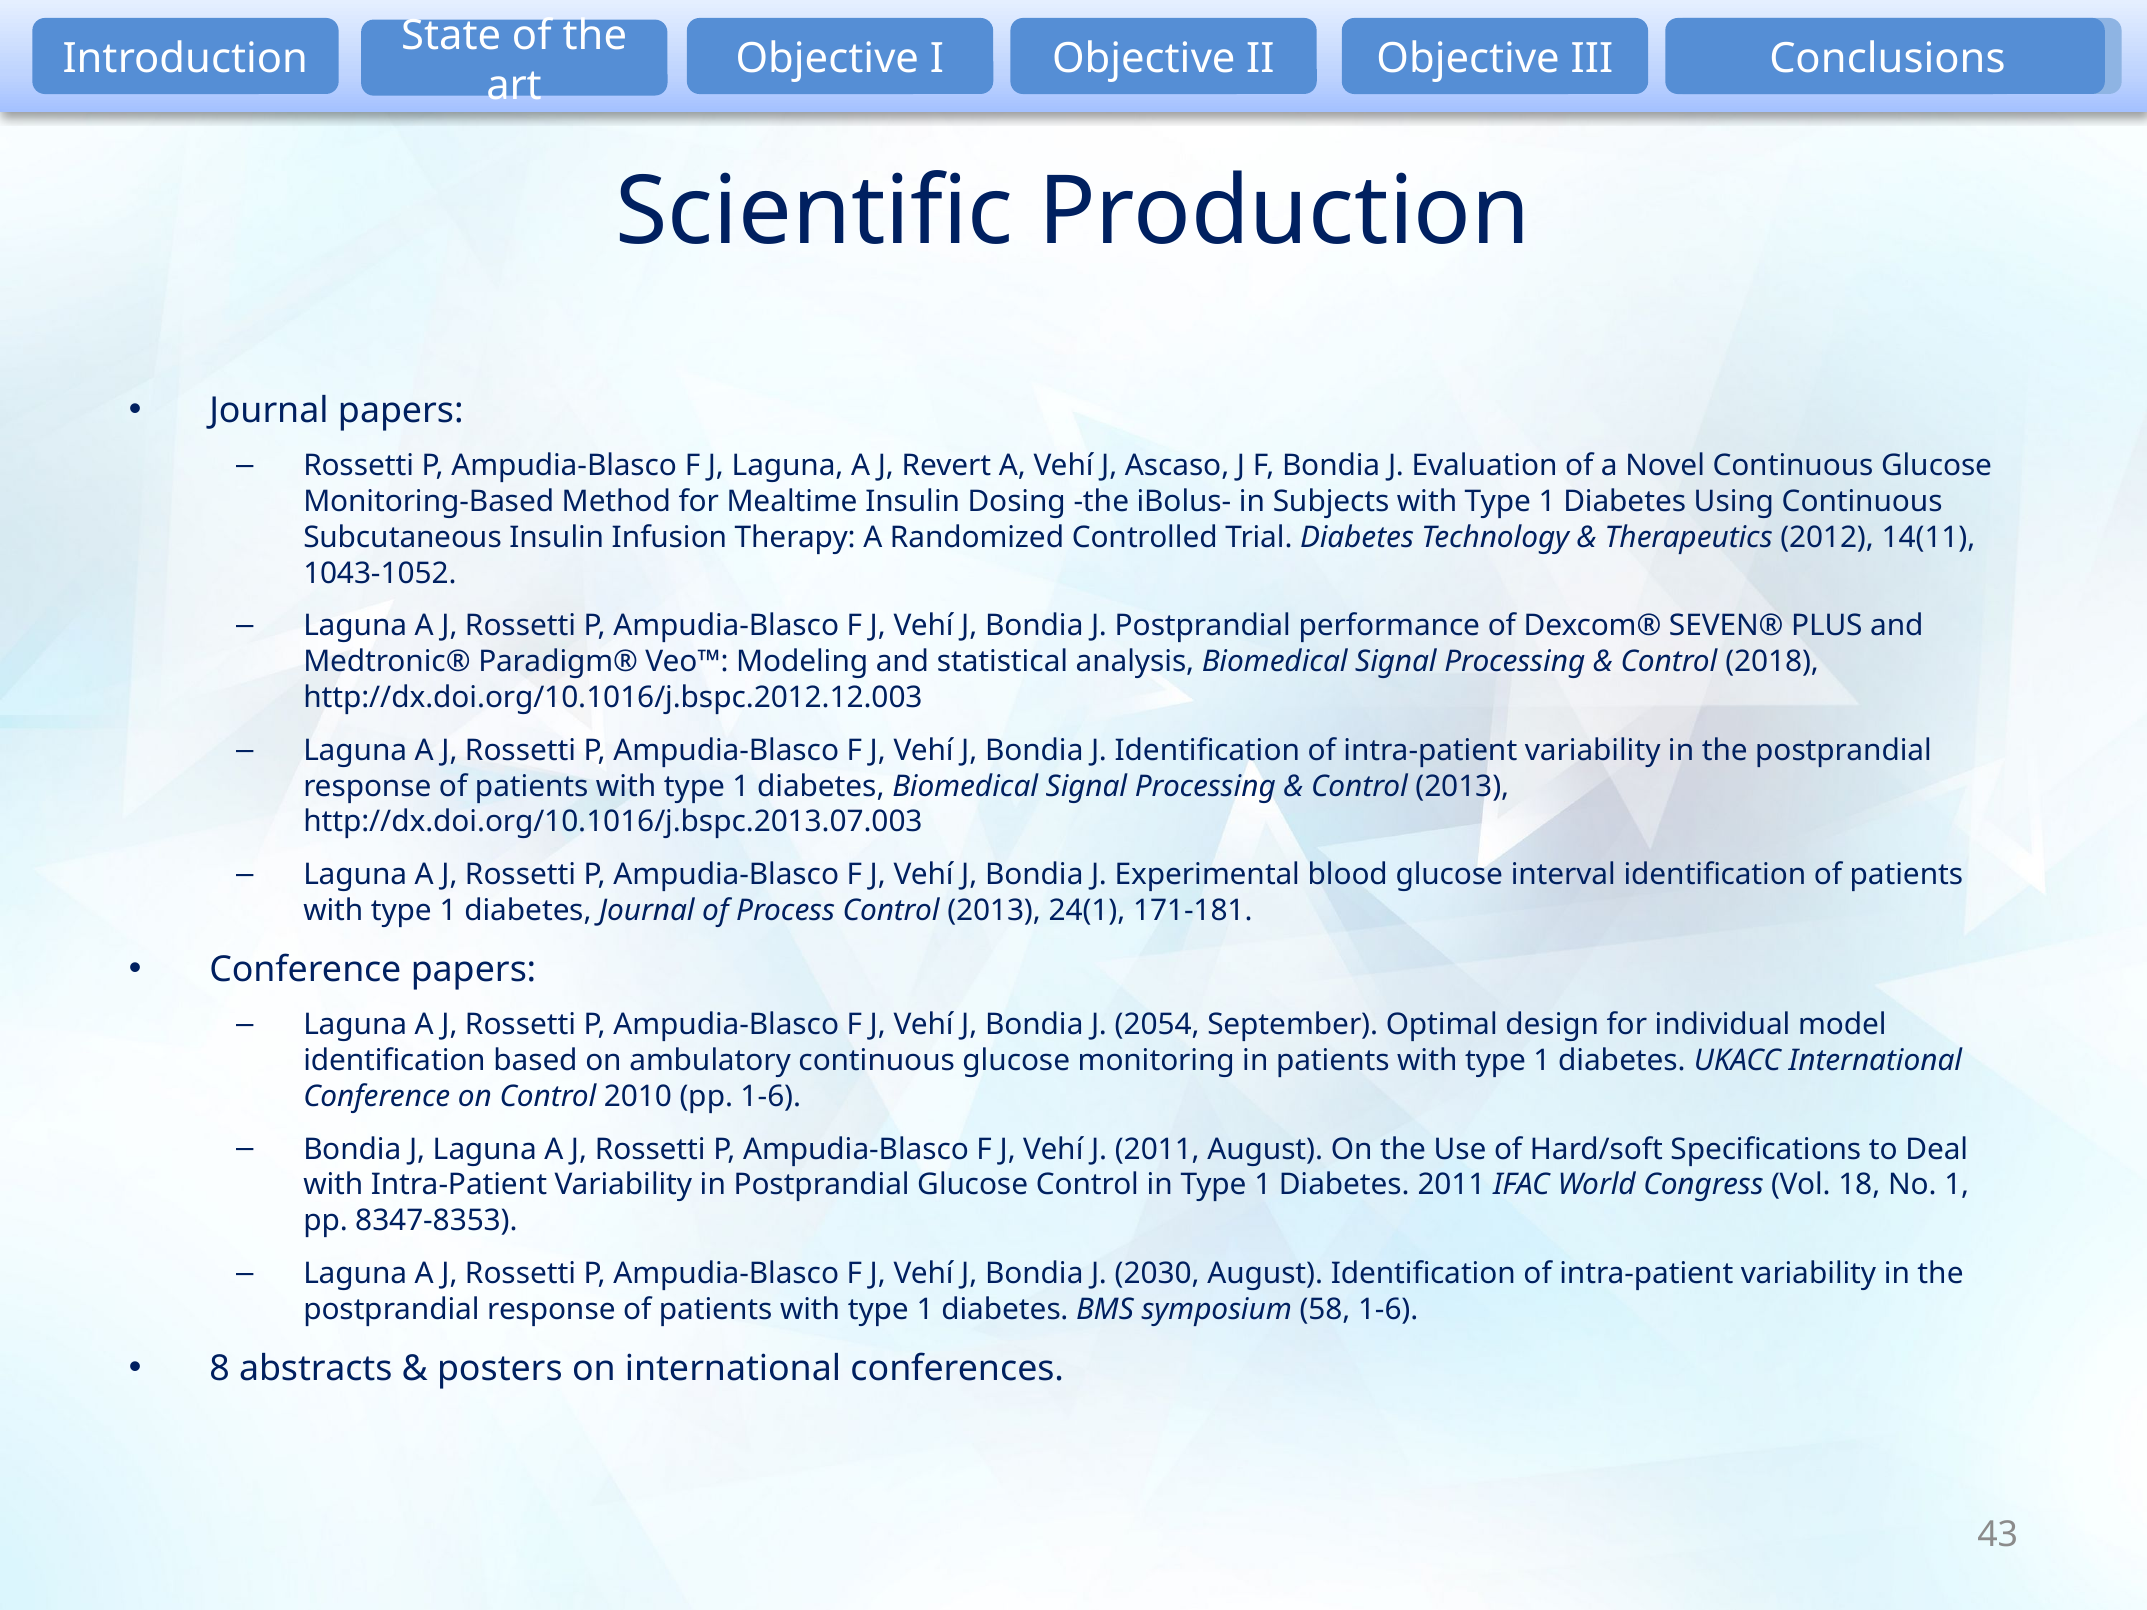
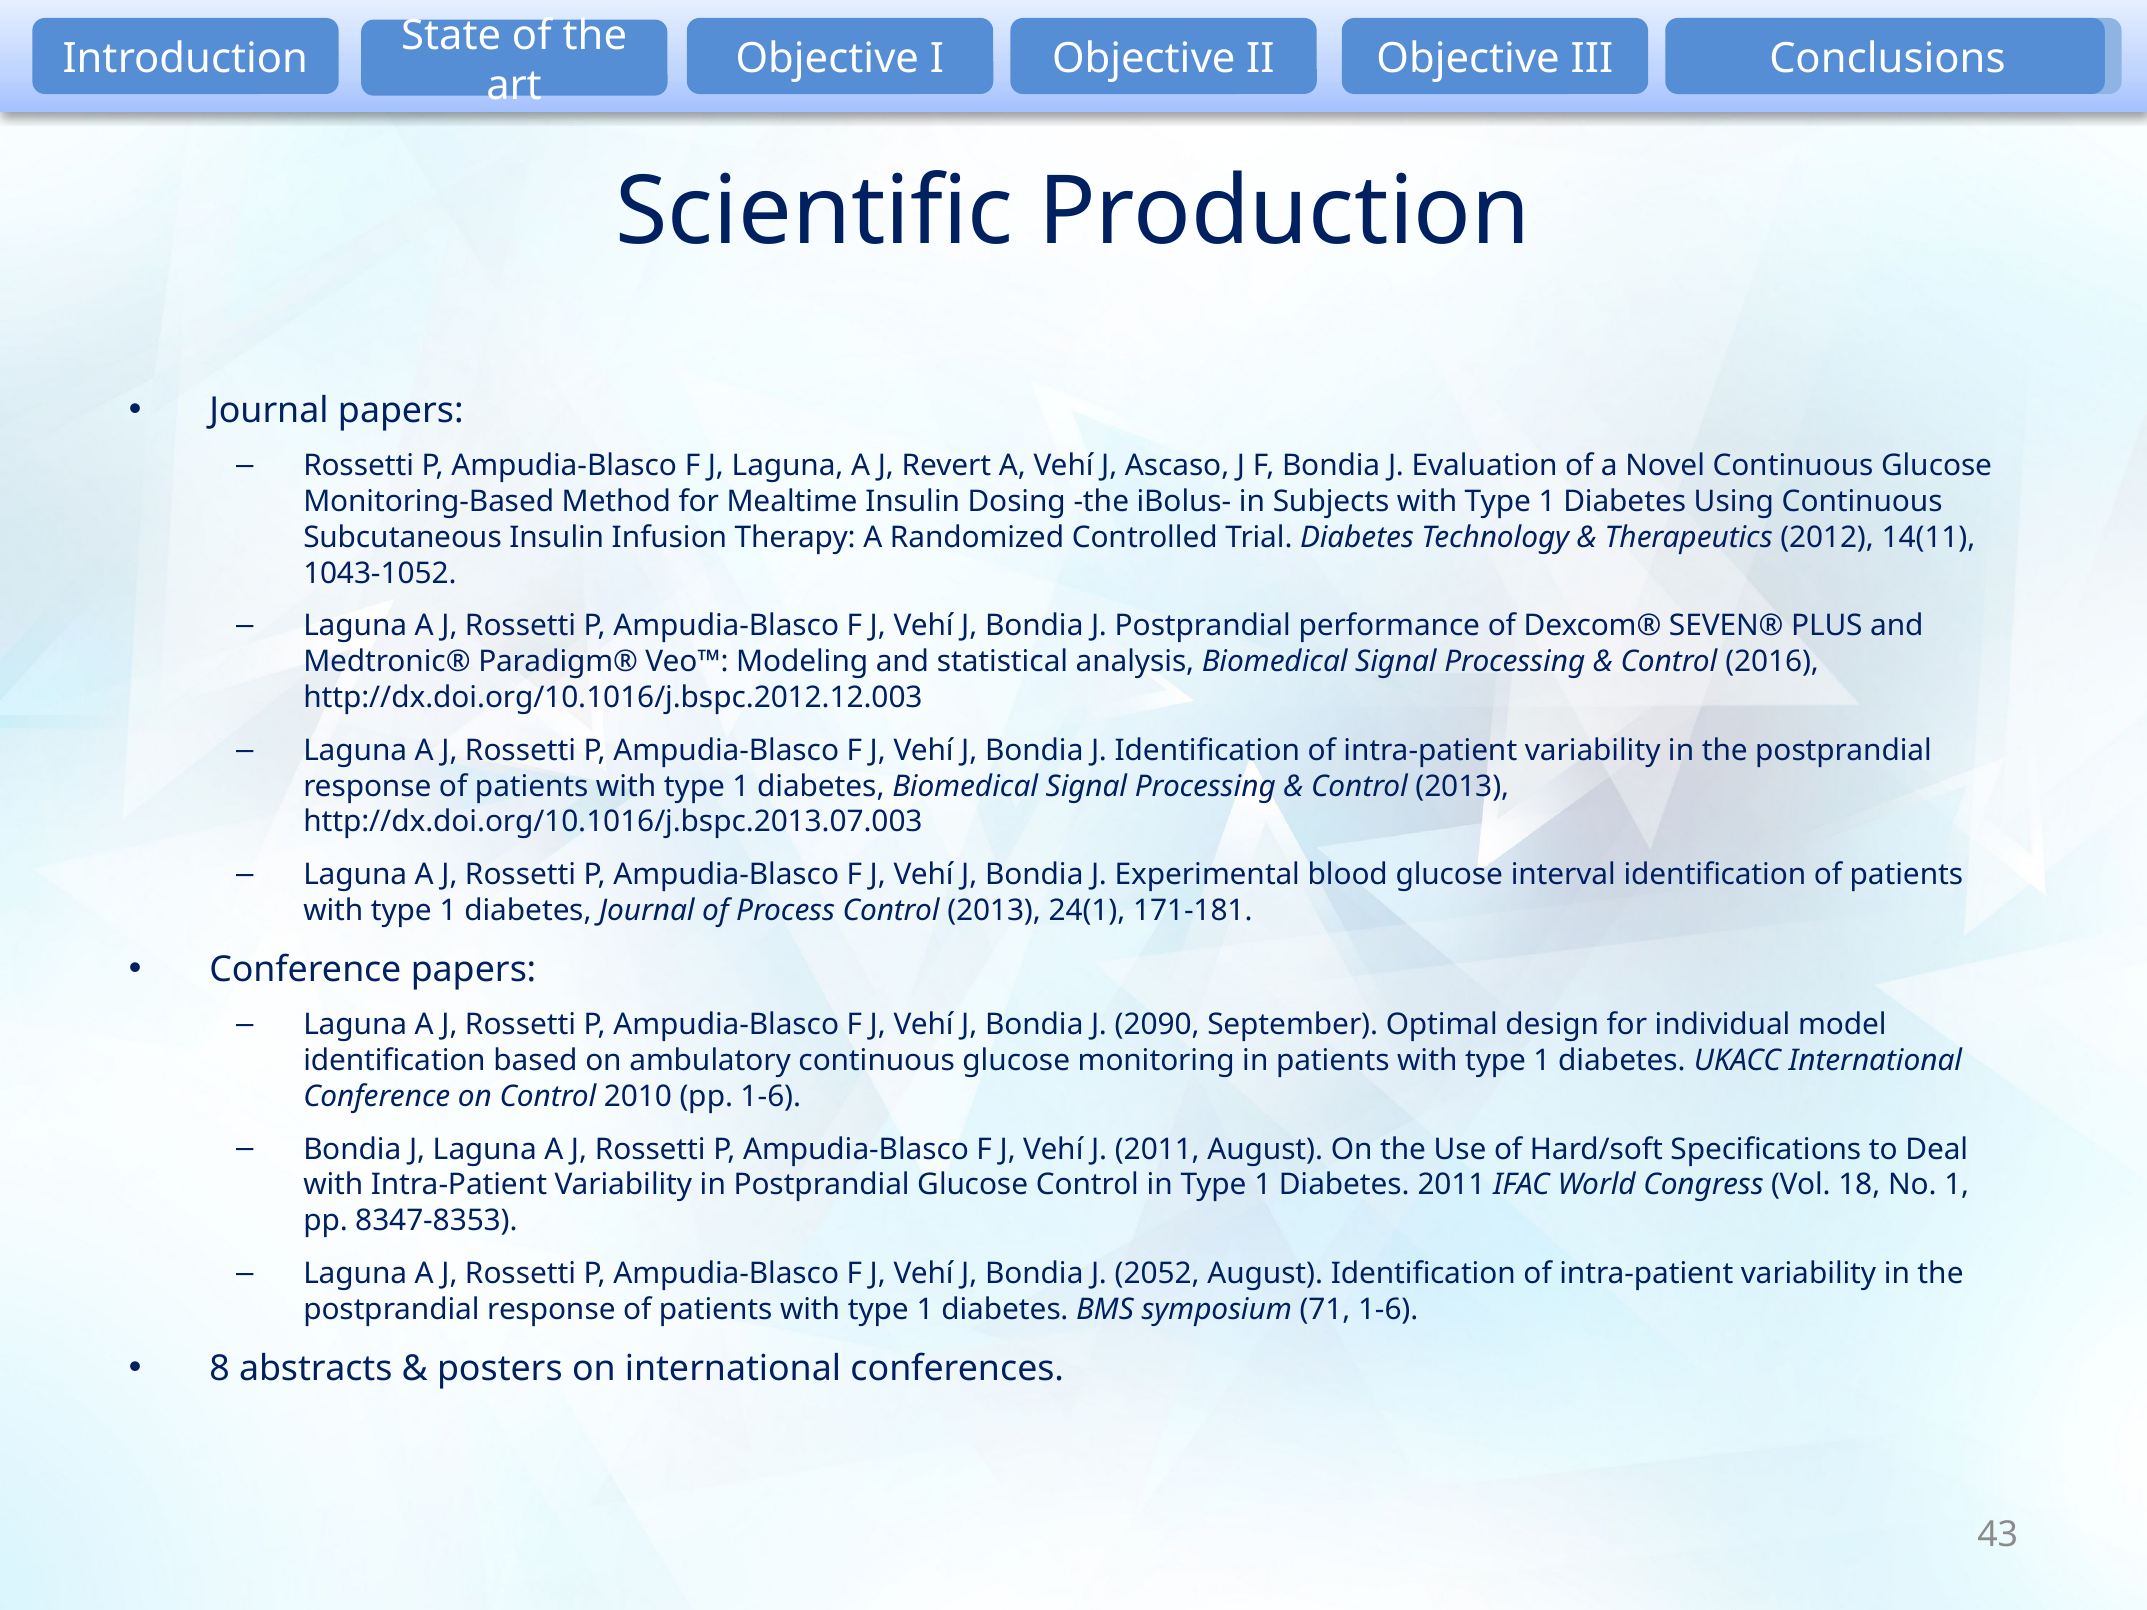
2018: 2018 -> 2016
2054: 2054 -> 2090
2030: 2030 -> 2052
58: 58 -> 71
